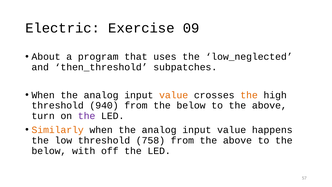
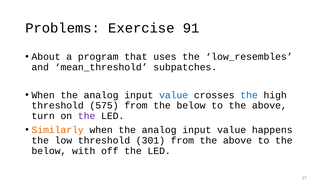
Electric: Electric -> Problems
09: 09 -> 91
low_neglected: low_neglected -> low_resembles
then_threshold: then_threshold -> mean_threshold
value at (174, 95) colour: orange -> blue
the at (249, 95) colour: orange -> blue
940: 940 -> 575
758: 758 -> 301
